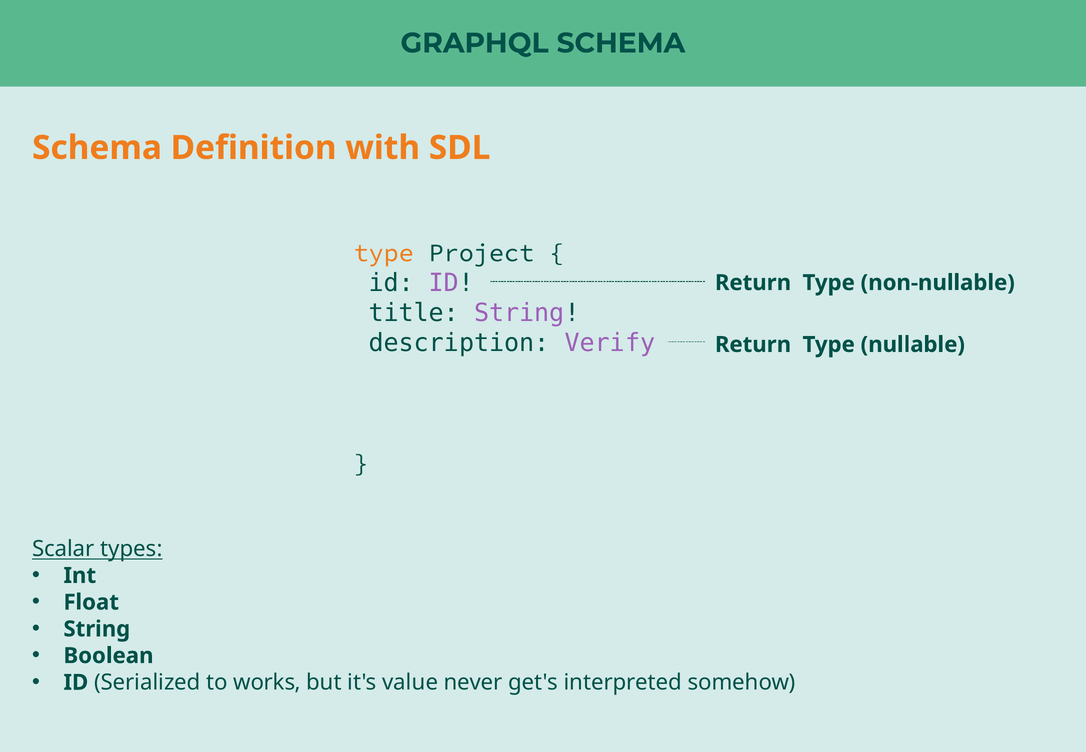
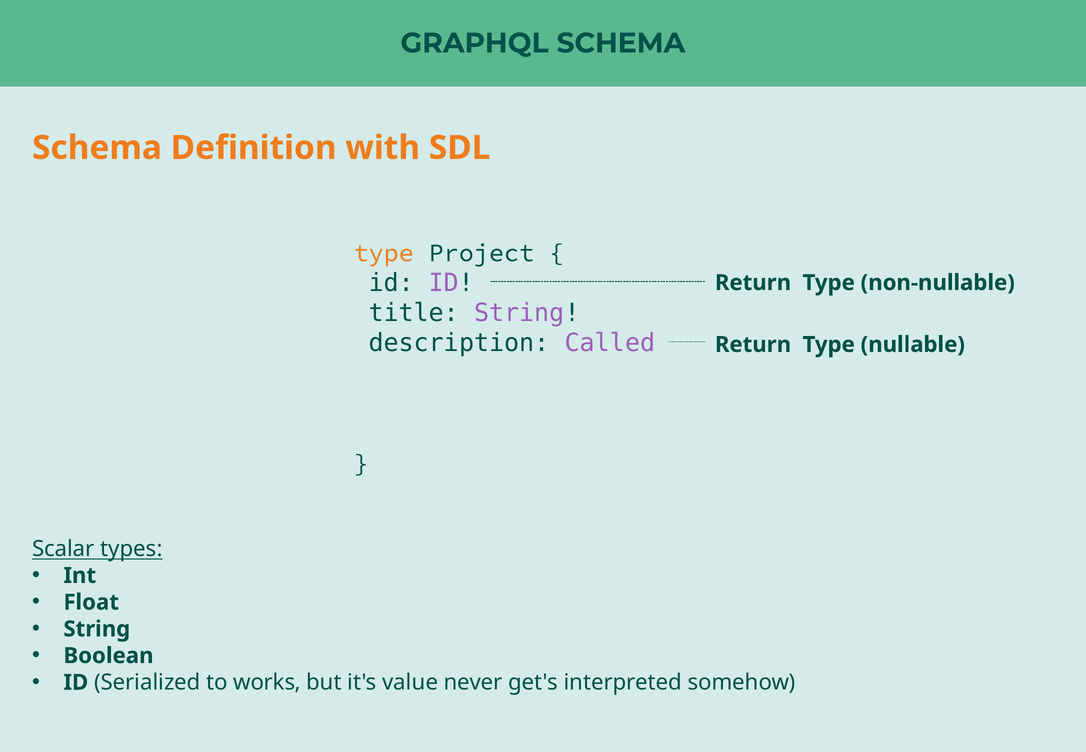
Verify: Verify -> Called
